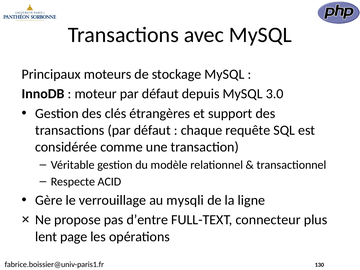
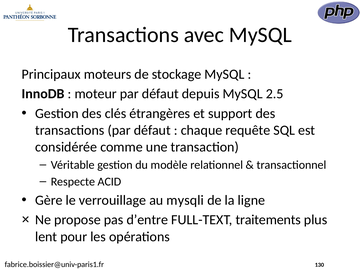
3.0: 3.0 -> 2.5
connecteur: connecteur -> traitements
page: page -> pour
